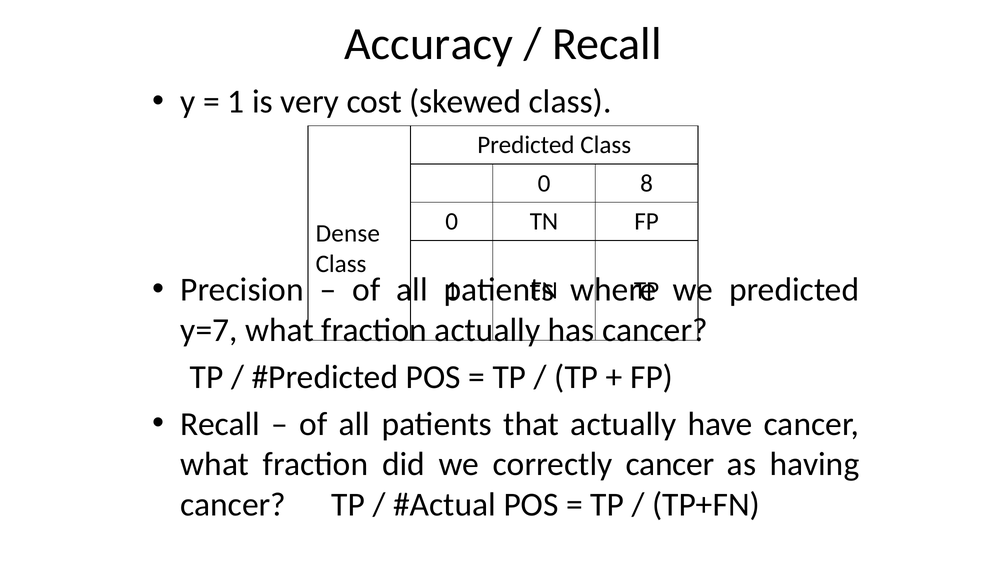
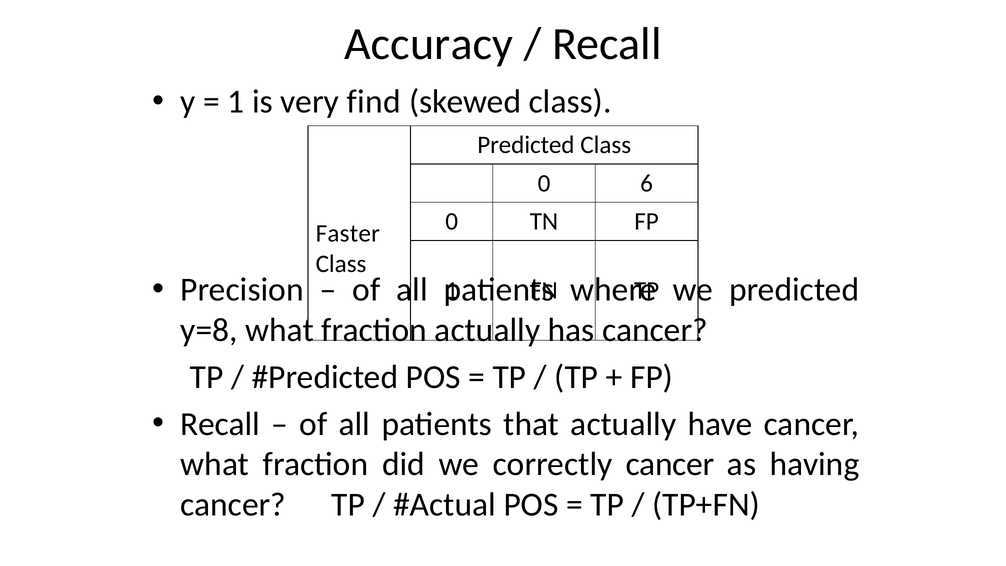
cost: cost -> find
8: 8 -> 6
Dense: Dense -> Faster
y=7: y=7 -> y=8
